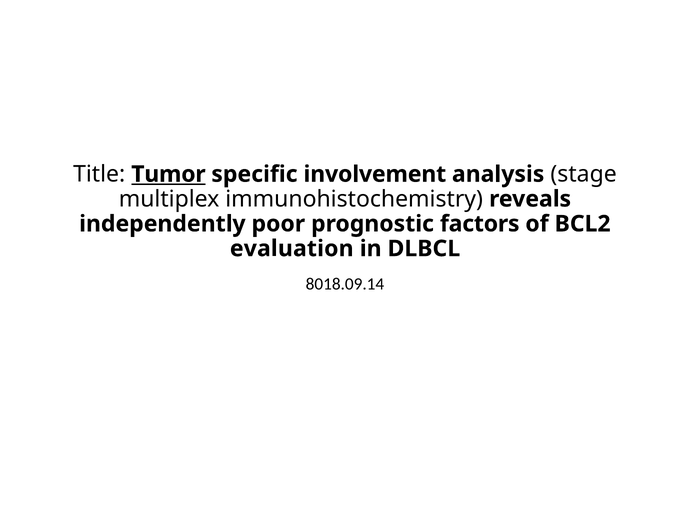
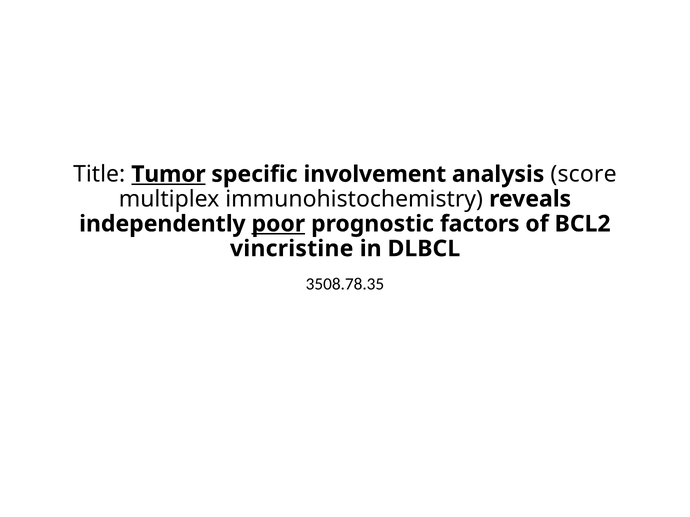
stage: stage -> score
poor underline: none -> present
evaluation: evaluation -> vincristine
8018.09.14: 8018.09.14 -> 3508.78.35
